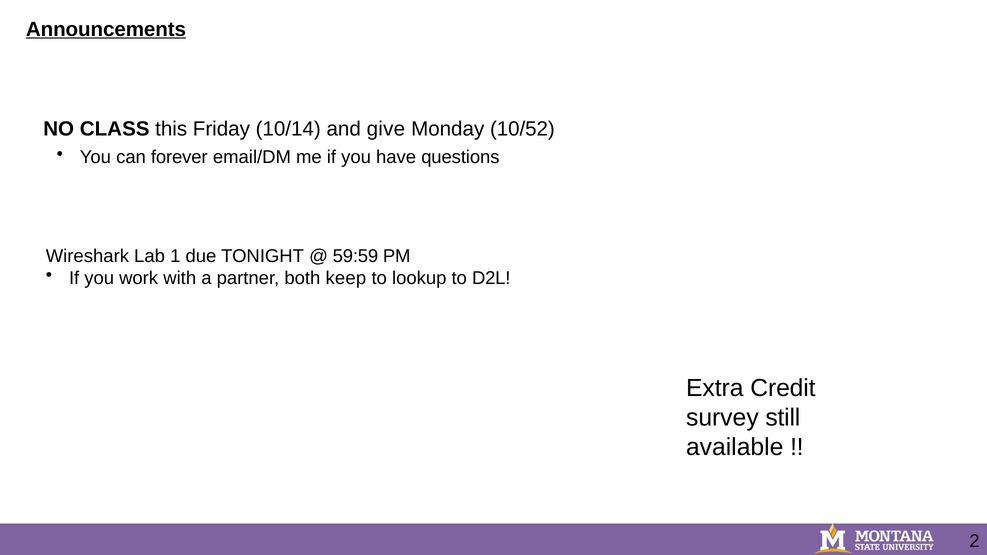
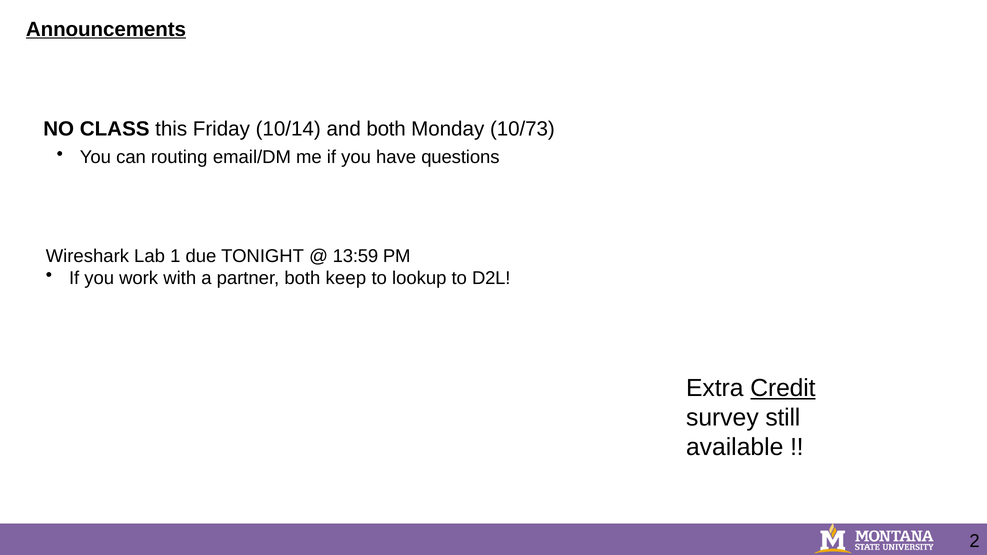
and give: give -> both
10/52: 10/52 -> 10/73
forever: forever -> routing
59:59: 59:59 -> 13:59
Credit underline: none -> present
